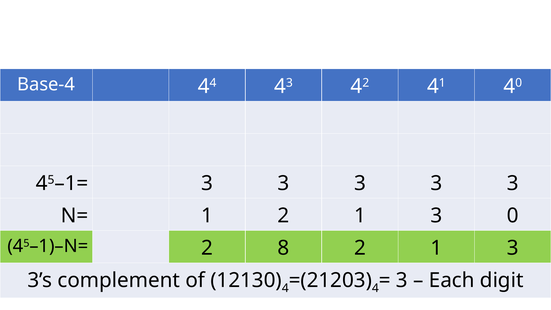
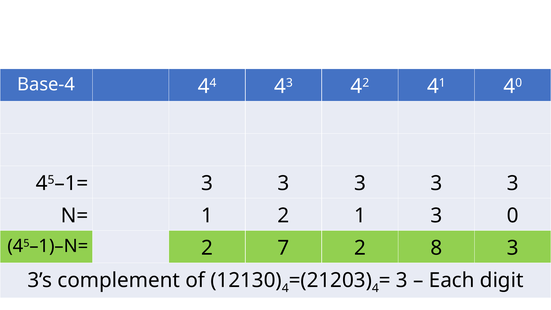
8: 8 -> 7
1 at (436, 248): 1 -> 8
